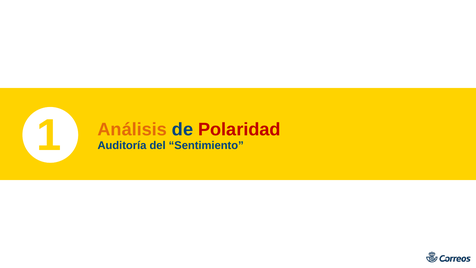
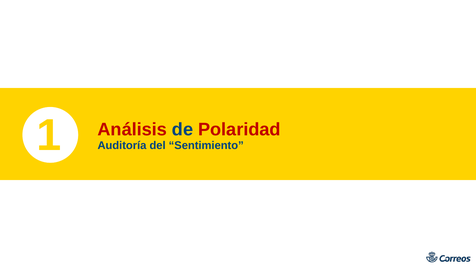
Análisis colour: orange -> red
